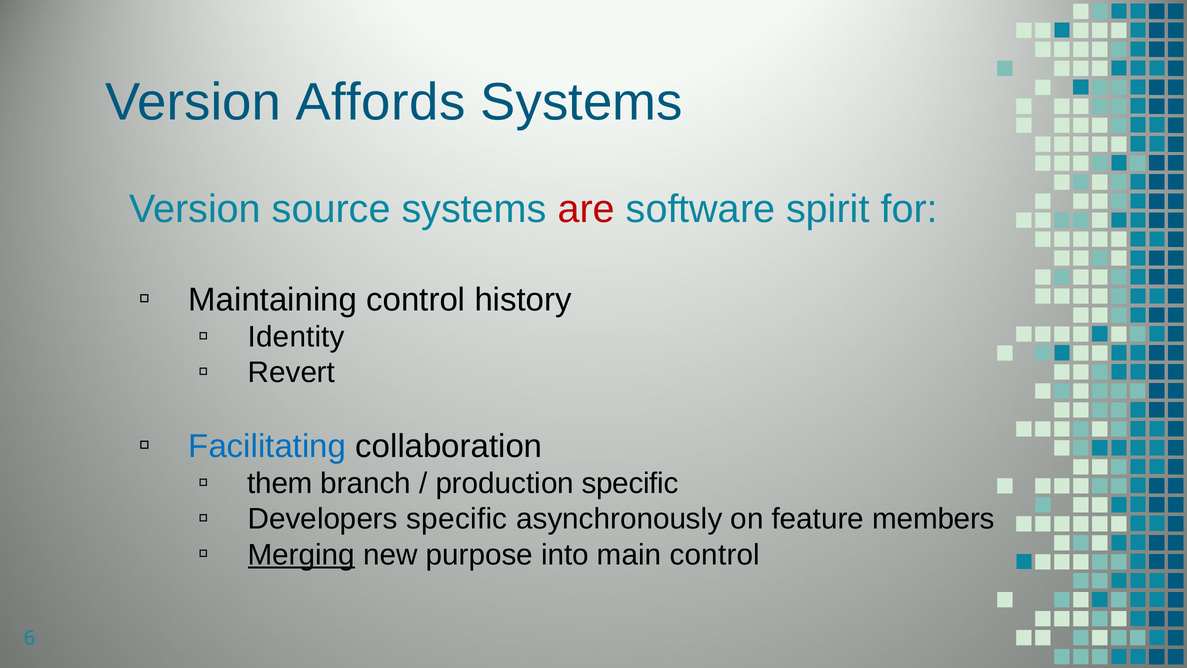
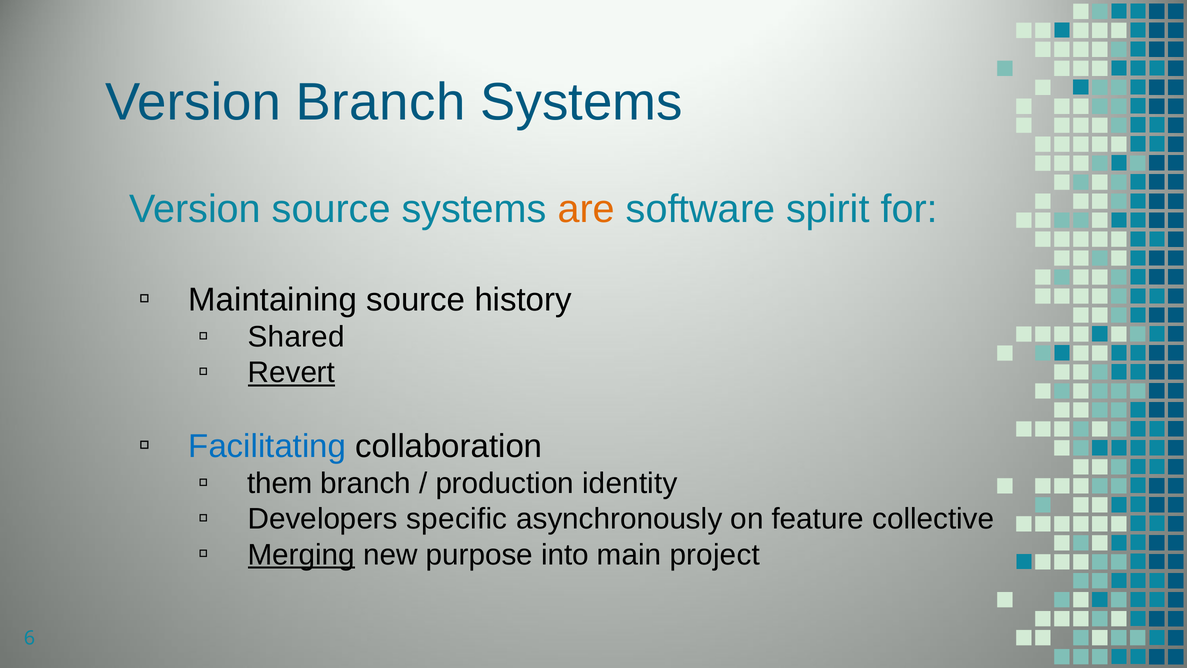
Version Affords: Affords -> Branch
are colour: red -> orange
Maintaining control: control -> source
Identity: Identity -> Shared
Revert underline: none -> present
production specific: specific -> identity
members: members -> collective
main control: control -> project
